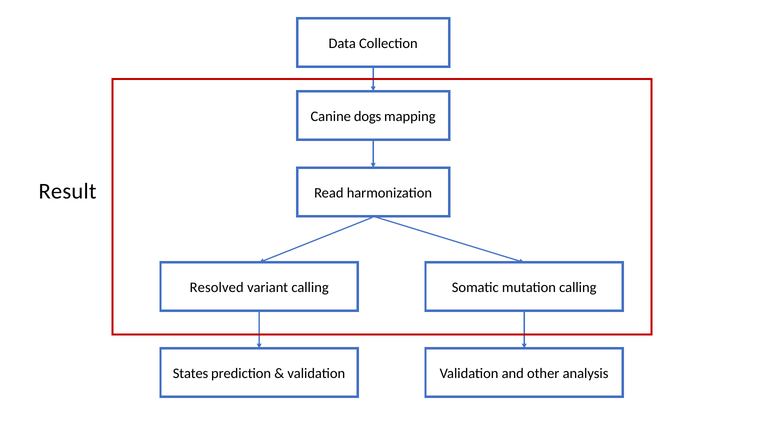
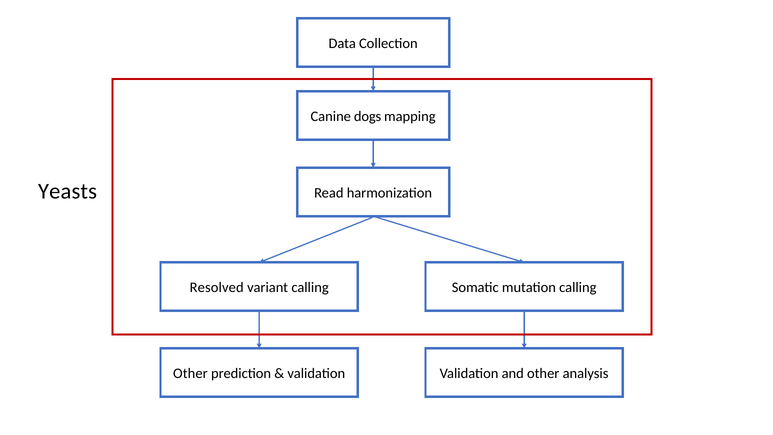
Result: Result -> Yeasts
States at (191, 374): States -> Other
